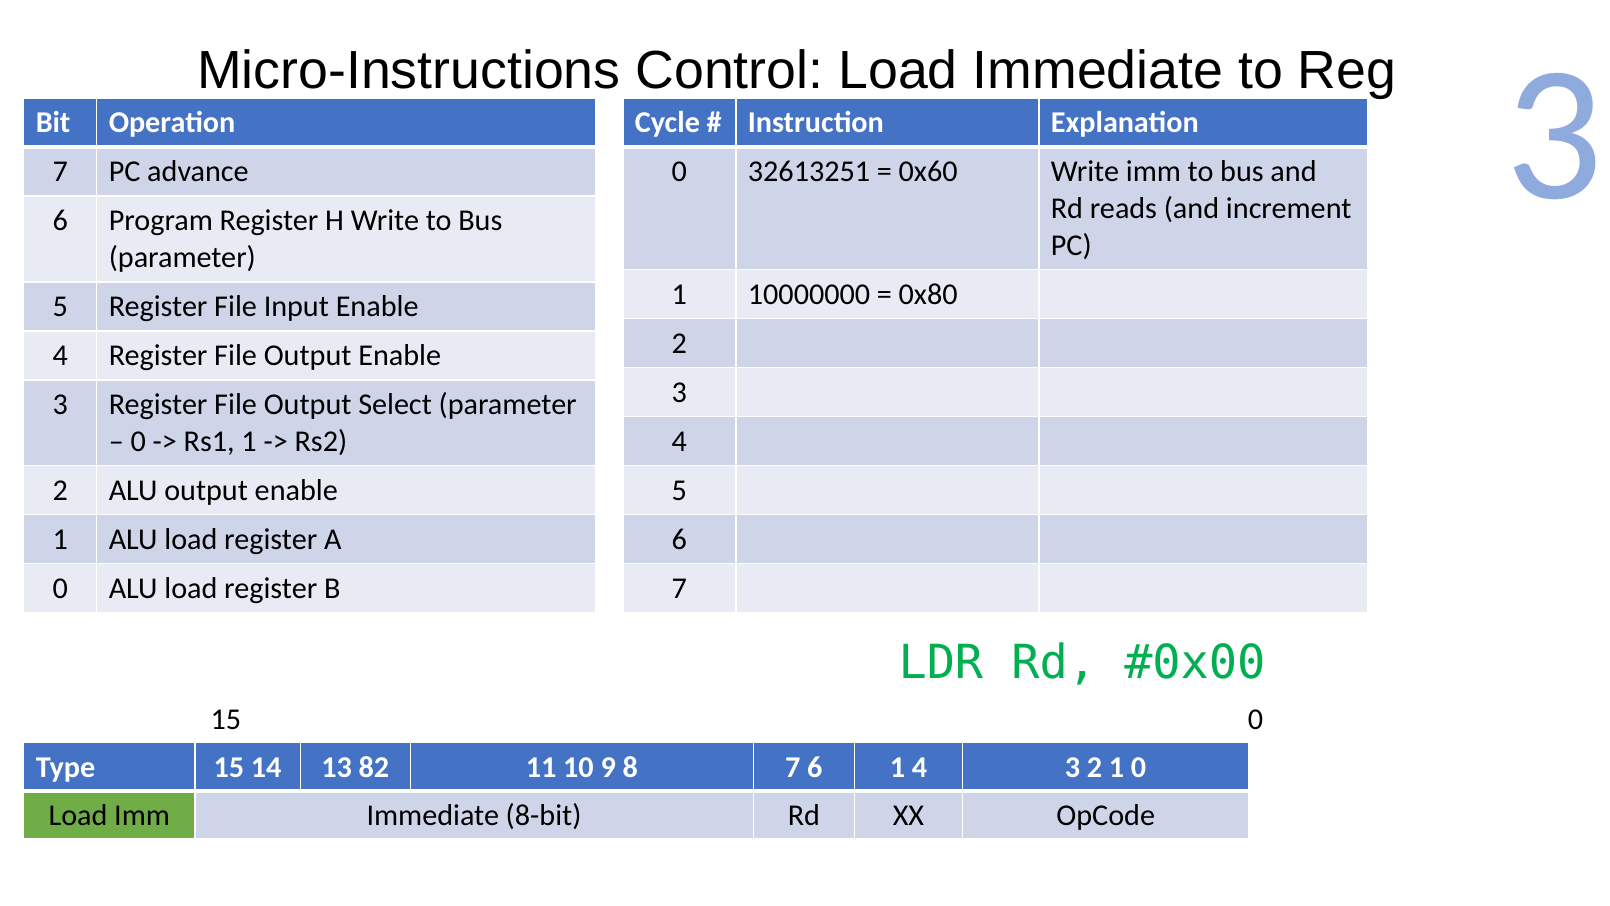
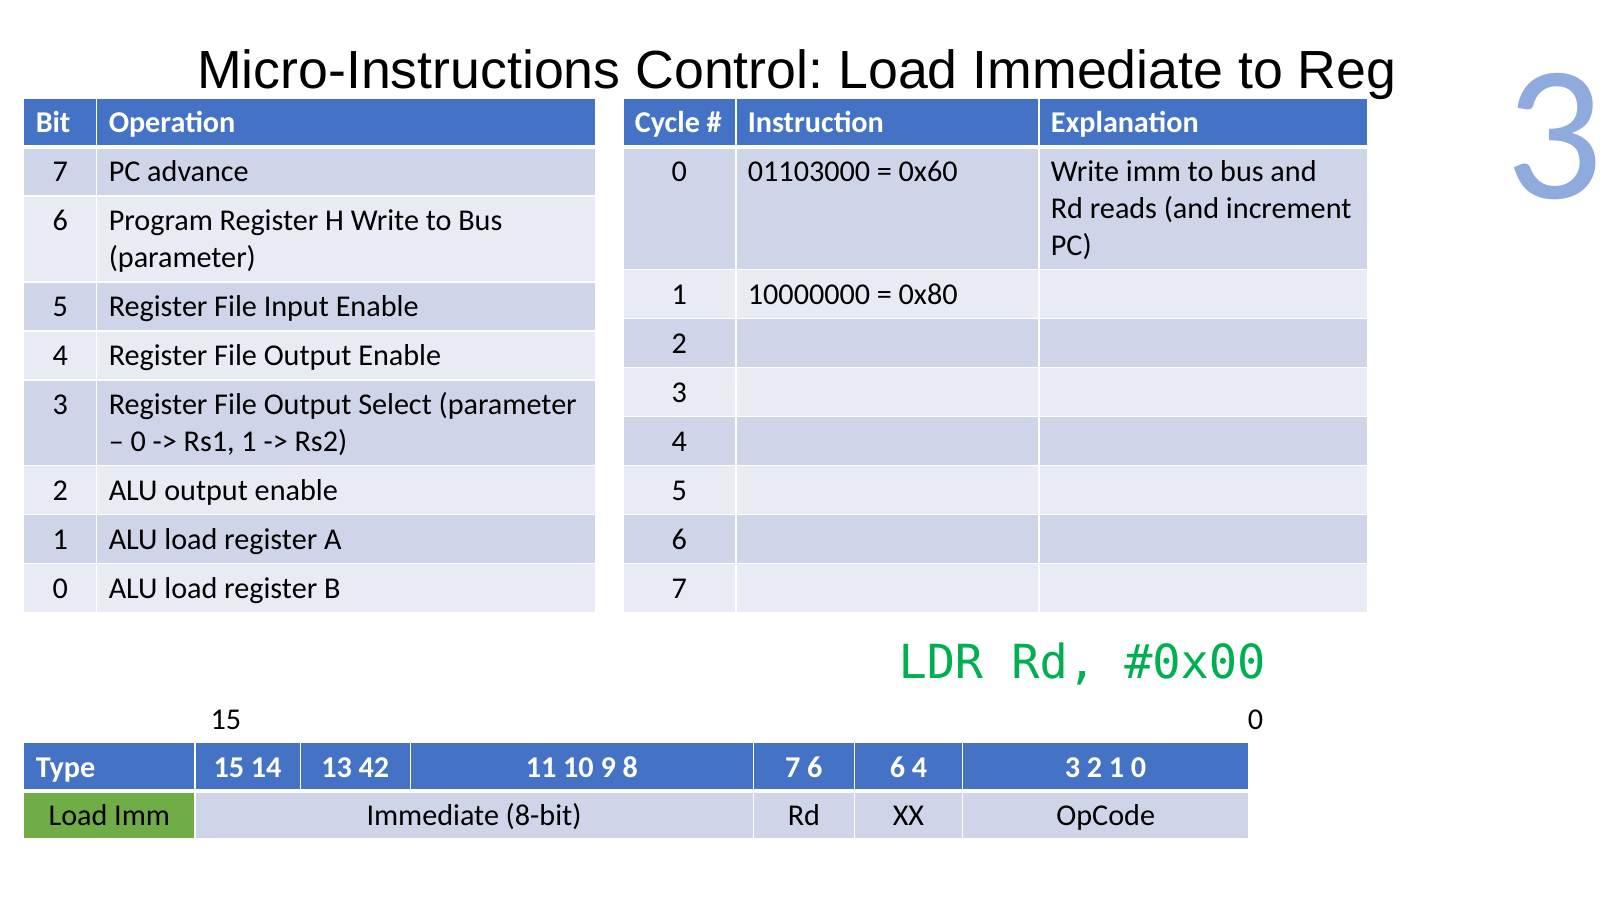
32613251: 32613251 -> 01103000
82: 82 -> 42
1 at (898, 767): 1 -> 6
